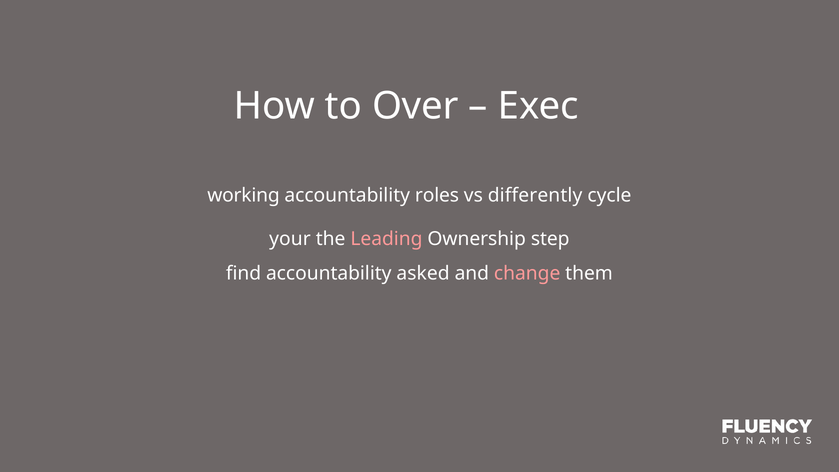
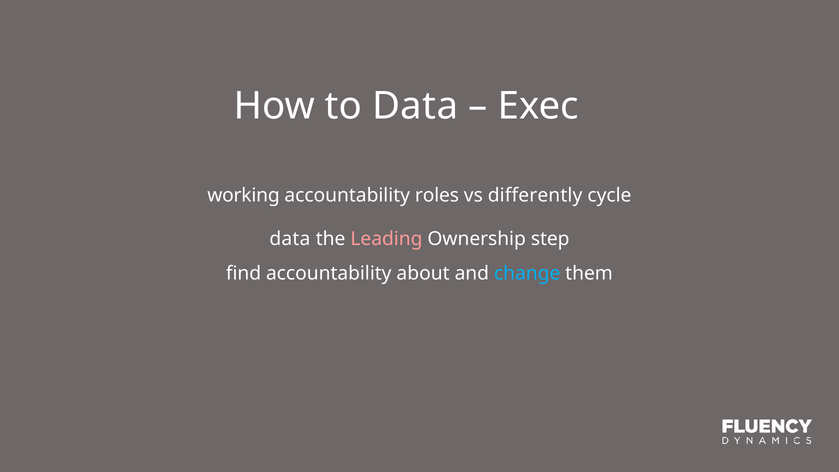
to Over: Over -> Data
your at (290, 239): your -> data
asked: asked -> about
change colour: pink -> light blue
